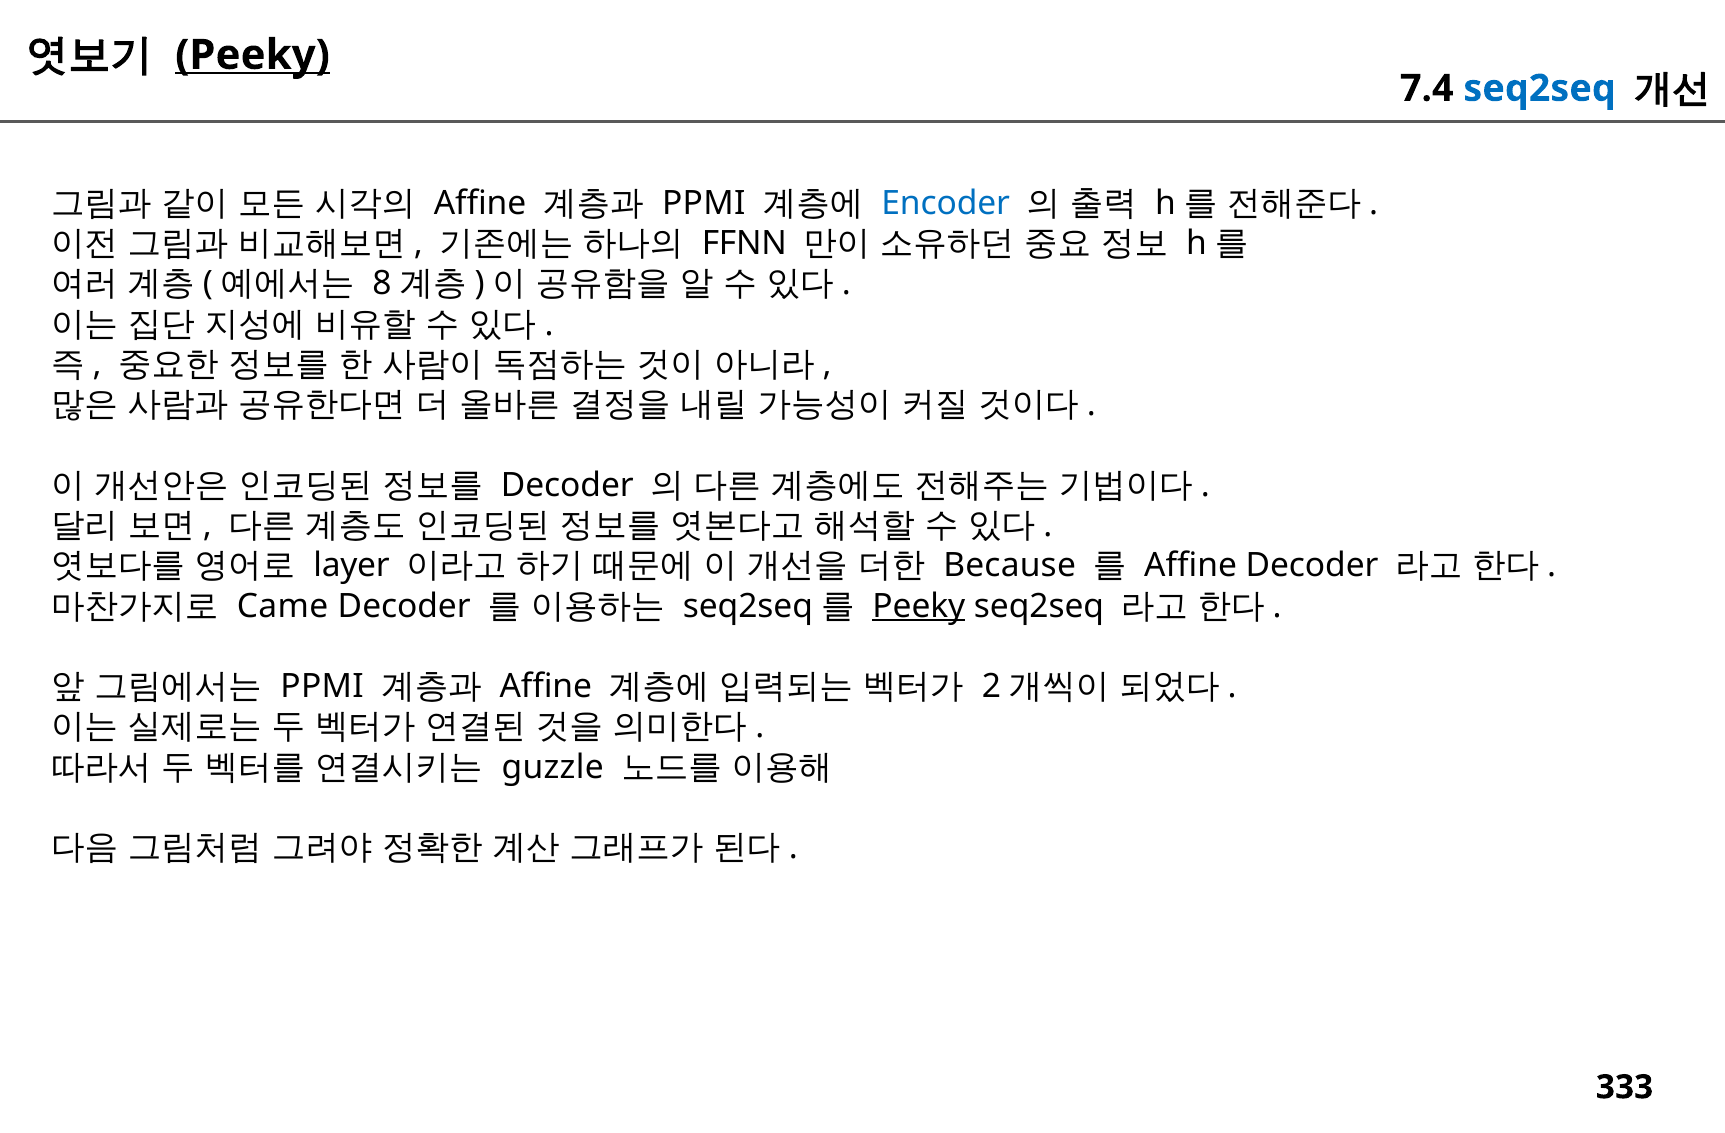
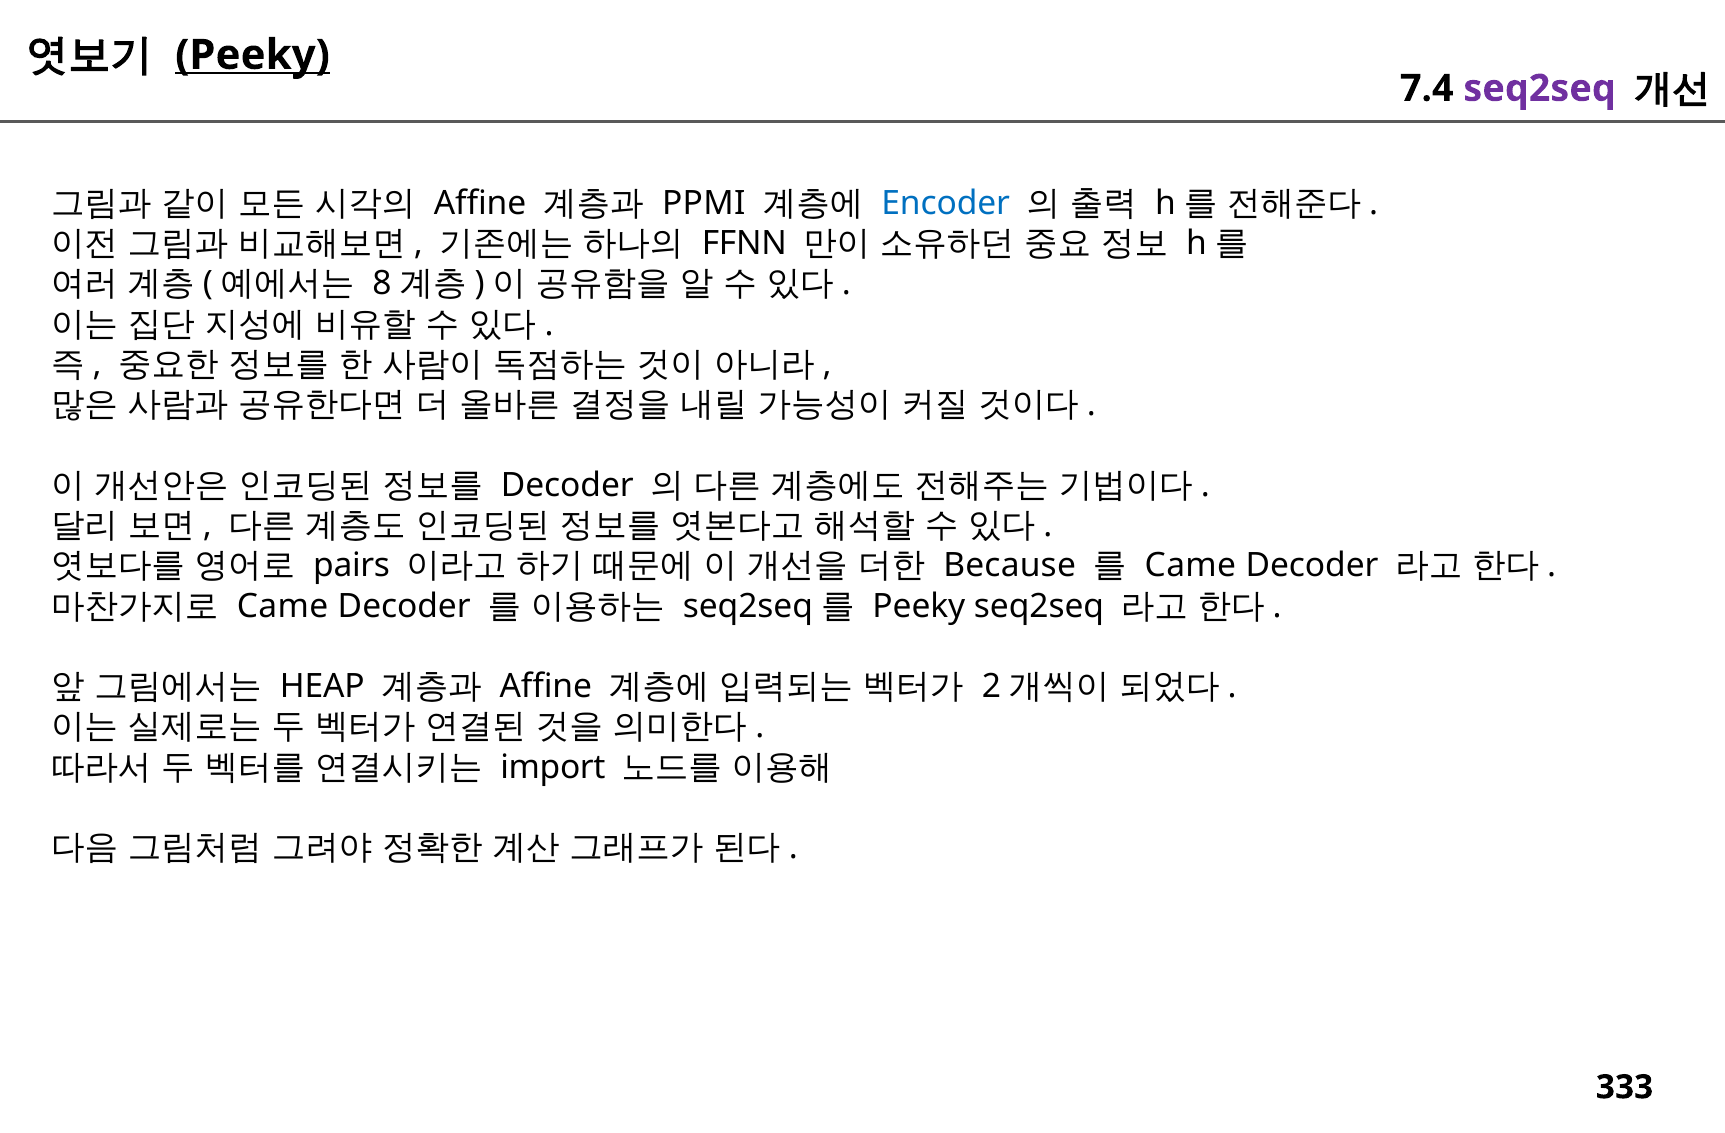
seq2seq at (1540, 88) colour: blue -> purple
layer: layer -> pairs
Affine at (1191, 566): Affine -> Came
Peeky at (919, 606) underline: present -> none
PPMI at (322, 687): PPMI -> HEAP
guzzle: guzzle -> import
